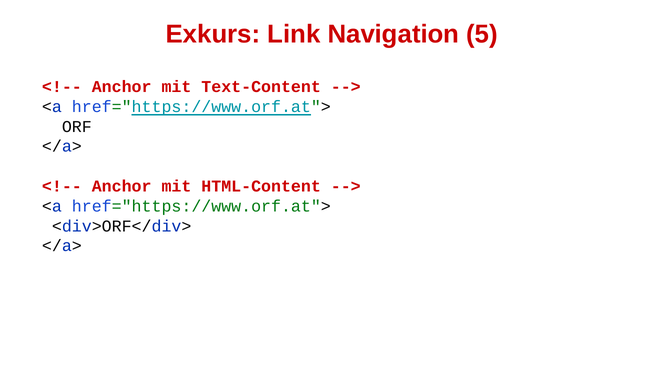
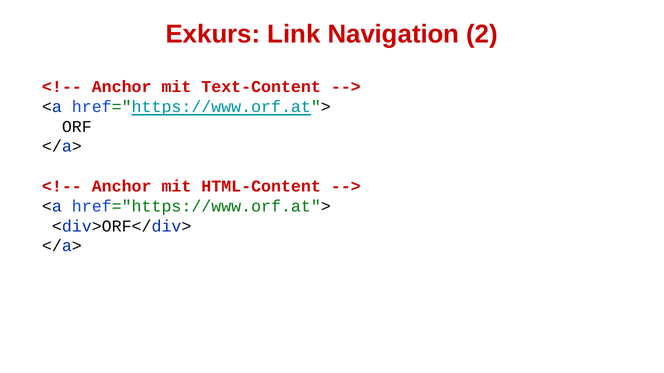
5: 5 -> 2
